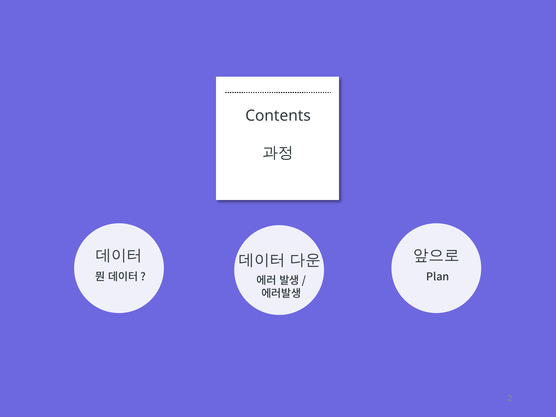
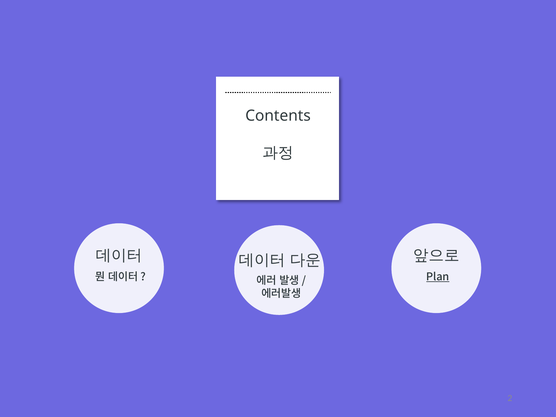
Plan underline: none -> present
